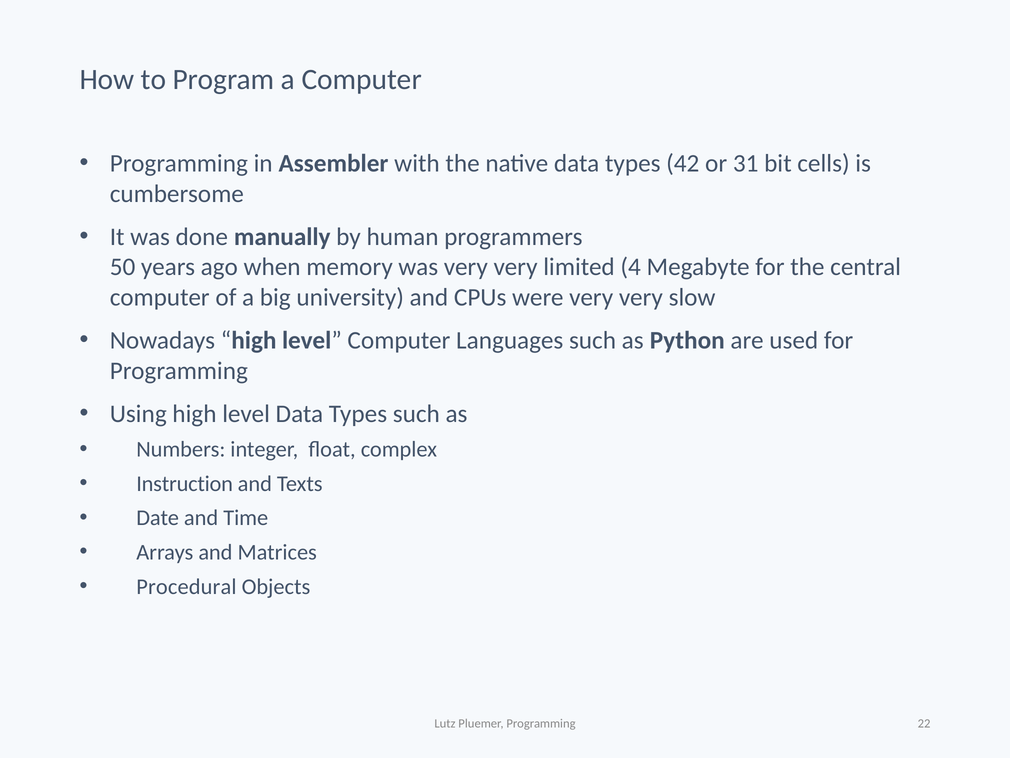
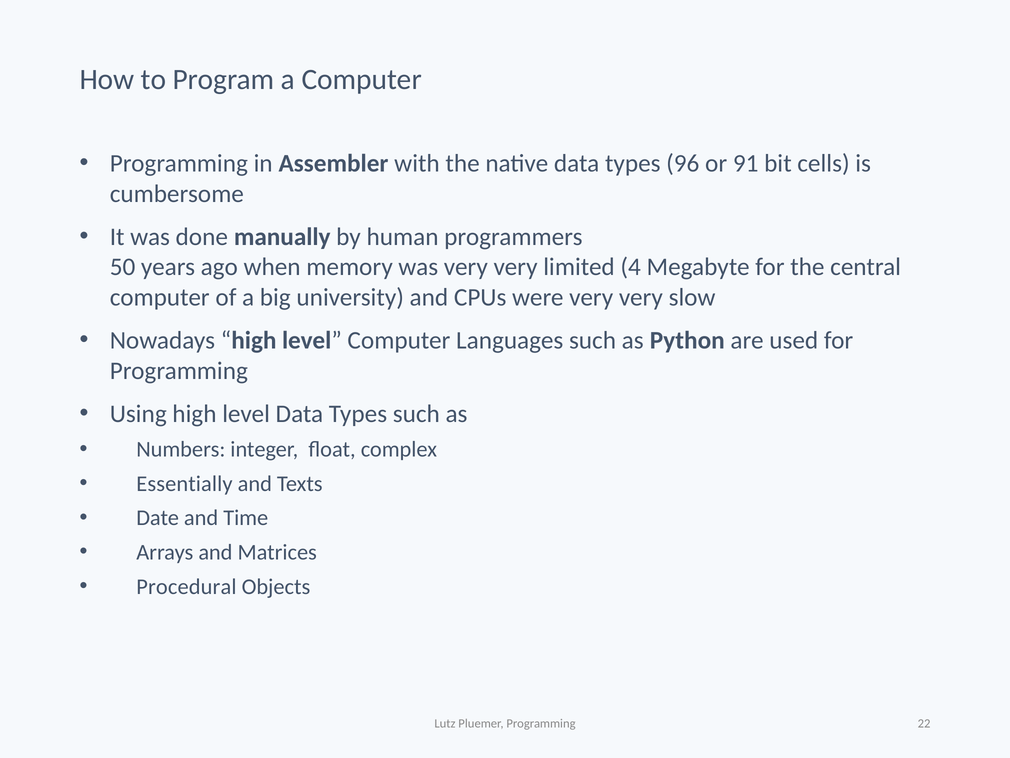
42: 42 -> 96
31: 31 -> 91
Instruction: Instruction -> Essentially
